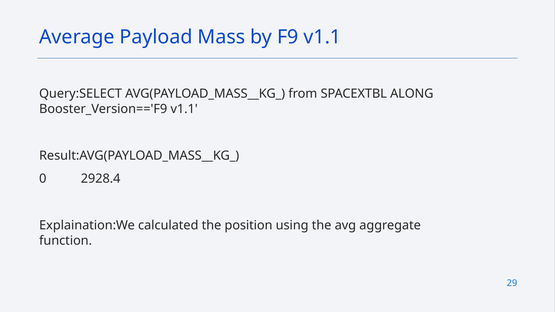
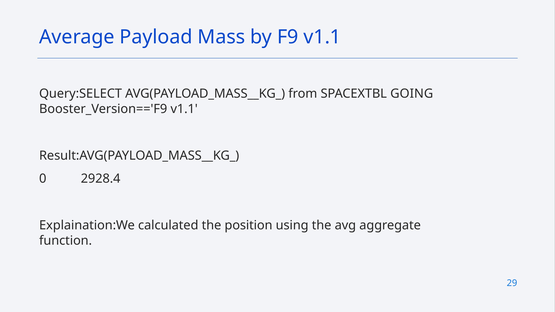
ALONG: ALONG -> GOING
